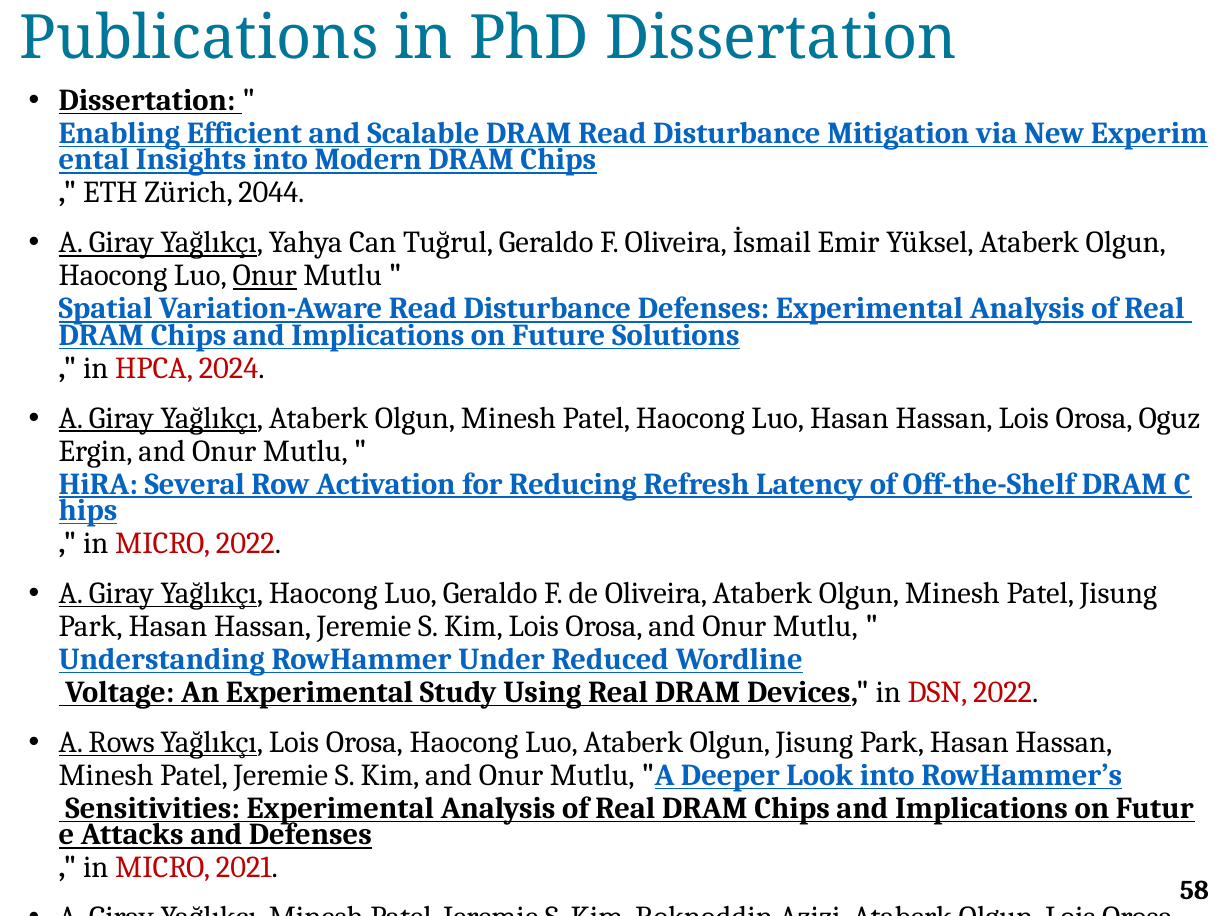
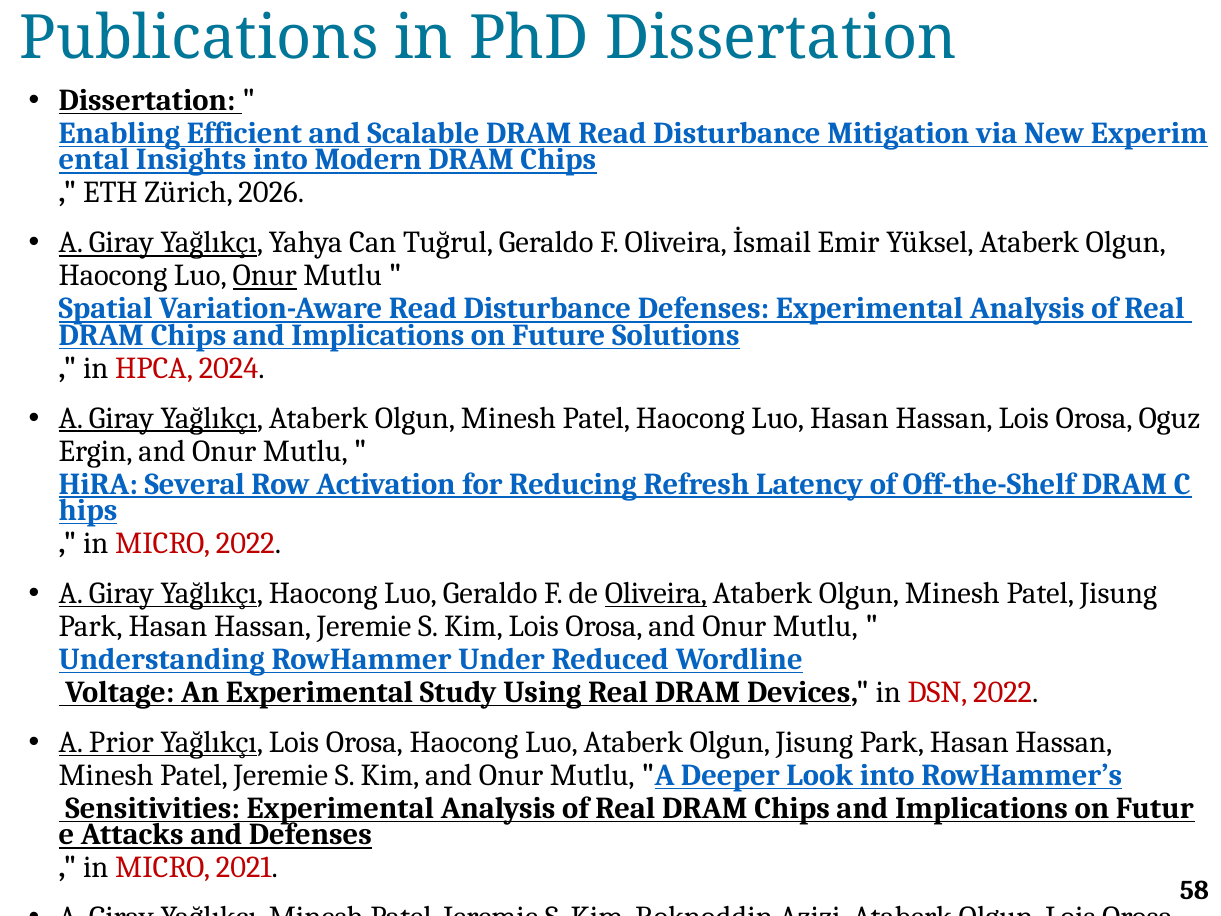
2044: 2044 -> 2026
Oliveira at (656, 593) underline: none -> present
A Rows: Rows -> Prior
